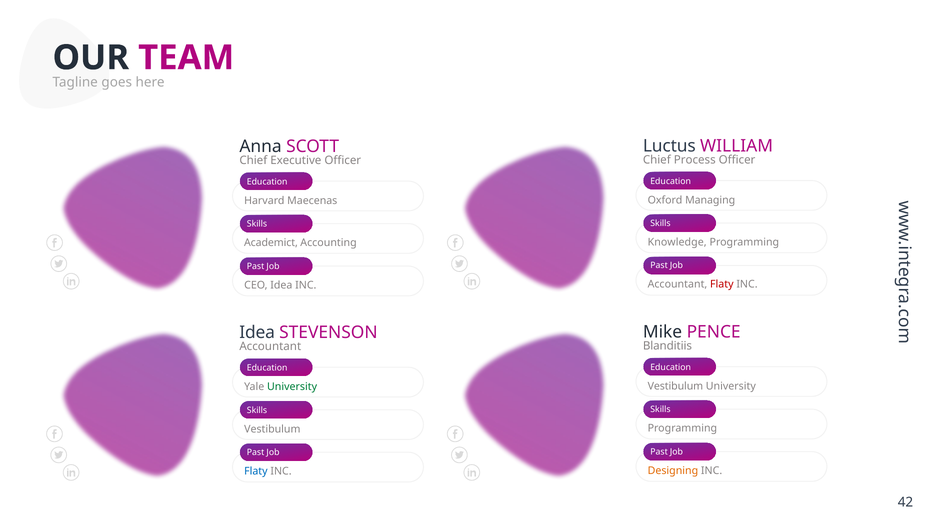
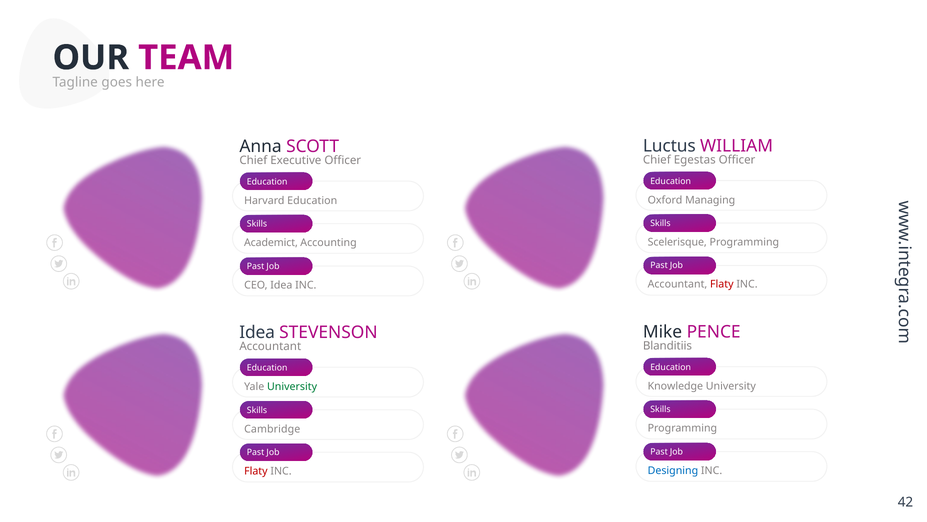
Process: Process -> Egestas
Harvard Maecenas: Maecenas -> Education
Knowledge: Knowledge -> Scelerisque
Vestibulum at (675, 386): Vestibulum -> Knowledge
Vestibulum at (272, 429): Vestibulum -> Cambridge
Designing colour: orange -> blue
Flaty at (256, 471) colour: blue -> red
